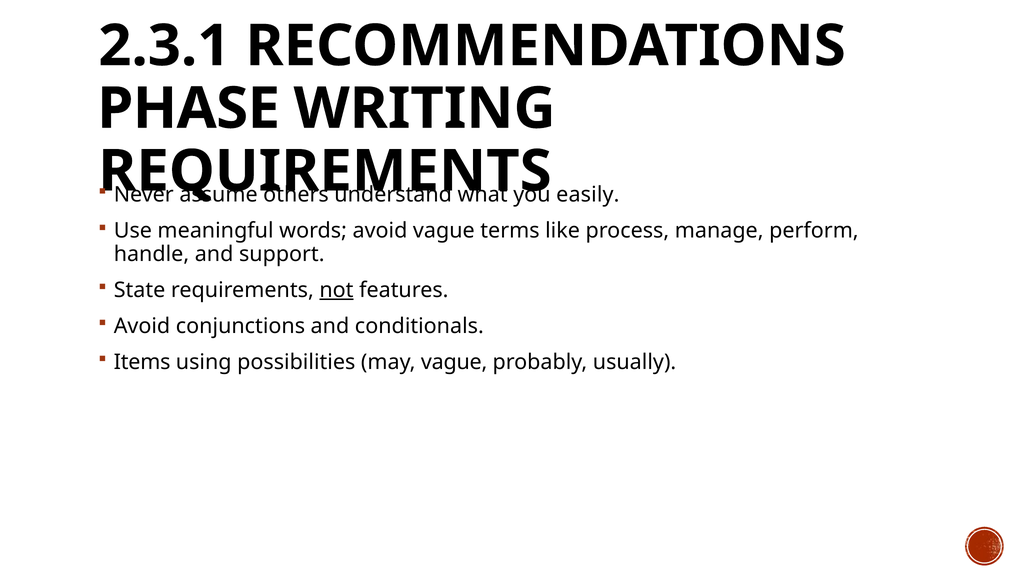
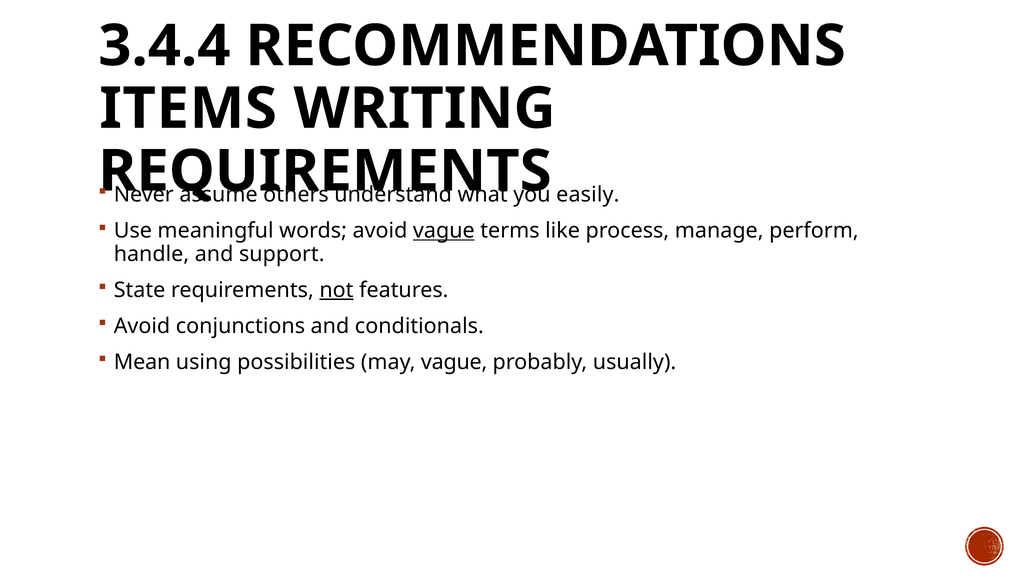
2.3.1: 2.3.1 -> 3.4.4
PHASE: PHASE -> ITEMS
vague at (444, 231) underline: none -> present
Items: Items -> Mean
